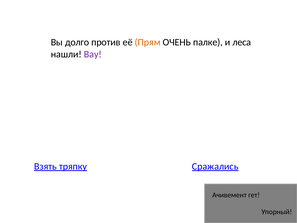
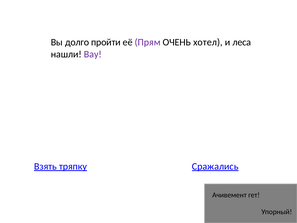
против: против -> пройти
Прям colour: orange -> purple
палке: палке -> хотел
